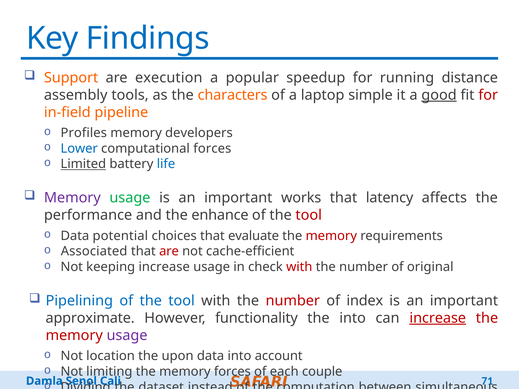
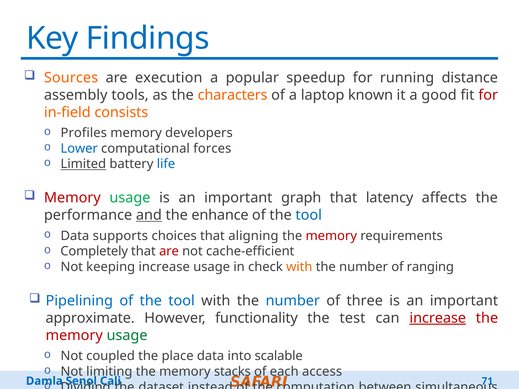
Support: Support -> Sources
simple: simple -> known
good underline: present -> none
pipeline: pipeline -> consists
Memory at (72, 198) colour: purple -> red
works: works -> graph
and underline: none -> present
tool at (309, 215) colour: red -> blue
potential: potential -> supports
evaluate: evaluate -> aligning
Associated: Associated -> Completely
with at (299, 267) colour: red -> orange
original: original -> ranging
number at (293, 301) colour: red -> blue
index: index -> three
the into: into -> test
usage at (127, 336) colour: purple -> green
location: location -> coupled
upon: upon -> place
account: account -> scalable
memory forces: forces -> stacks
couple: couple -> access
